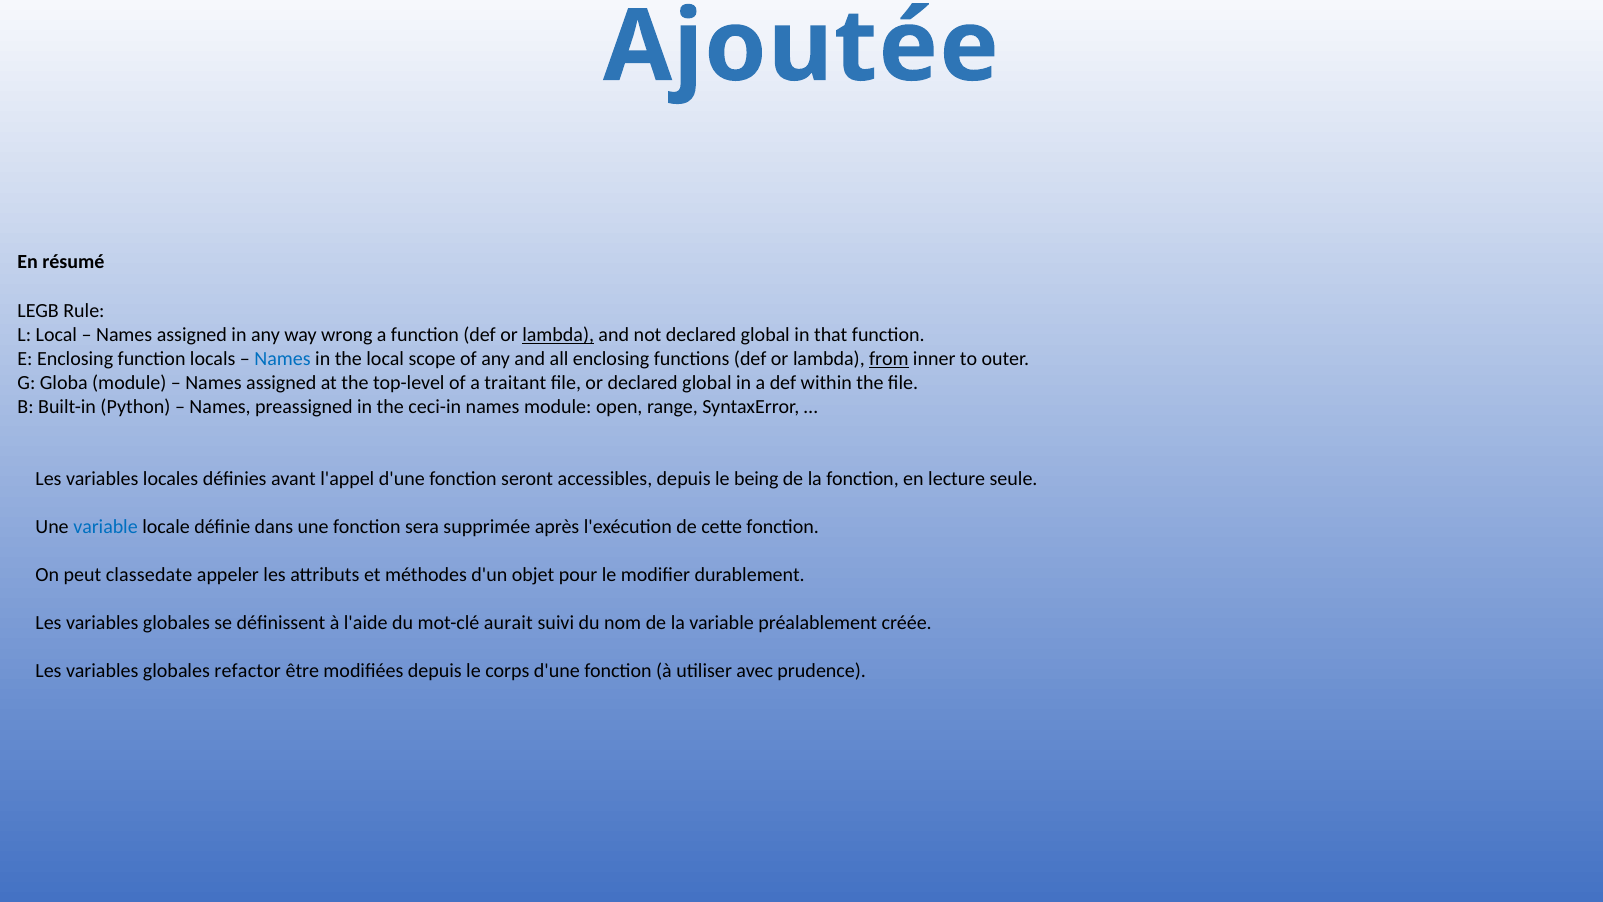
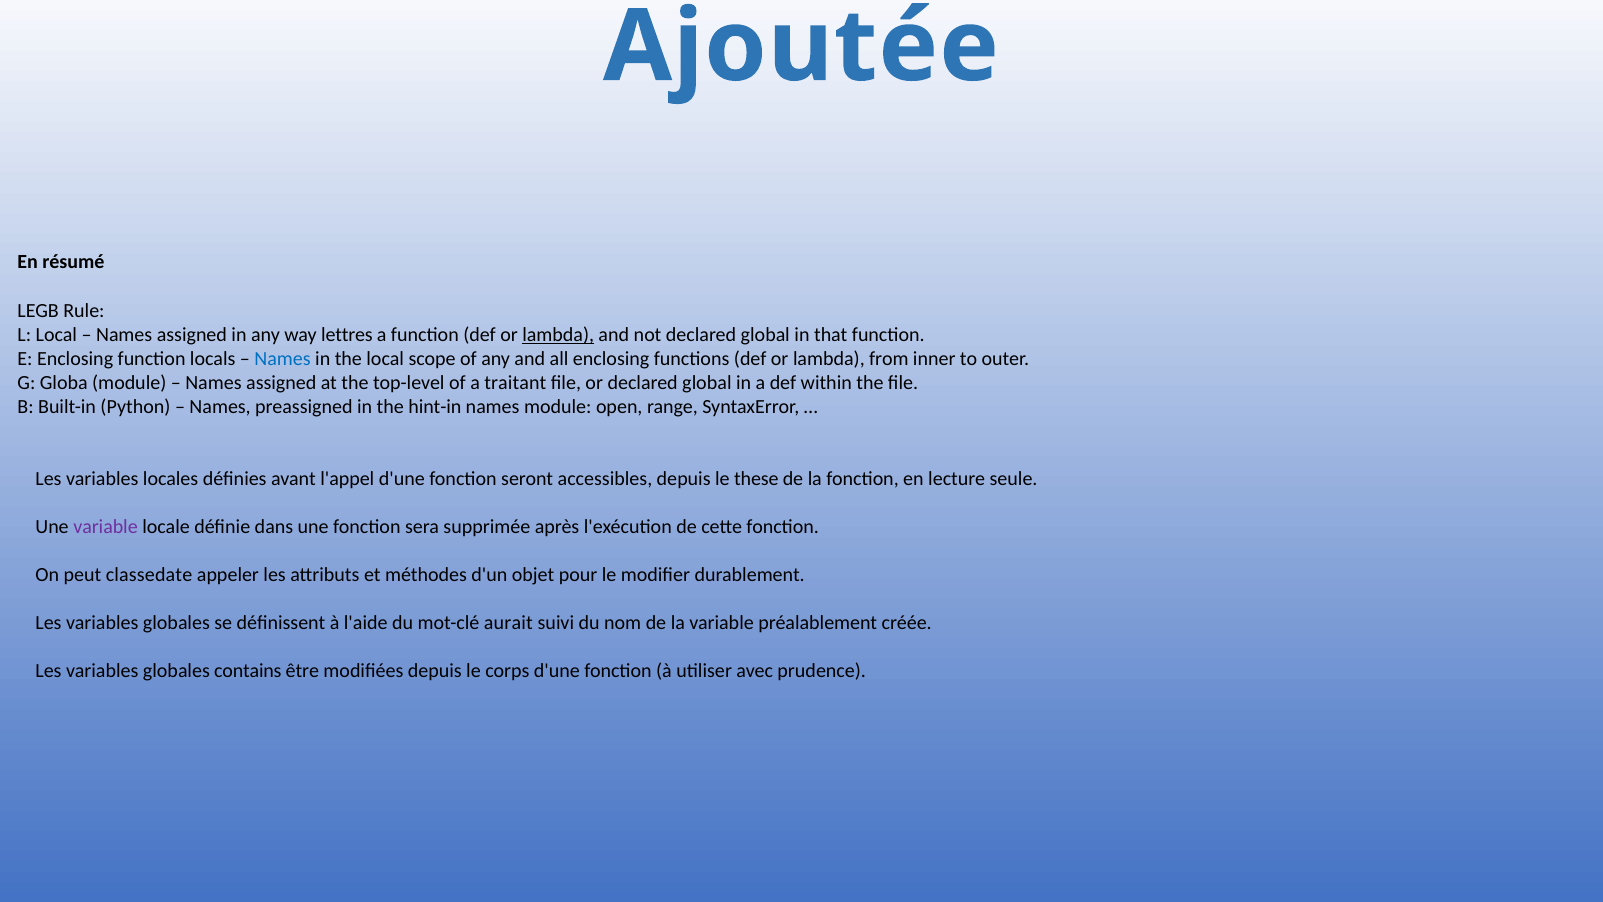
wrong: wrong -> lettres
from underline: present -> none
ceci-in: ceci-in -> hint-in
being: being -> these
variable at (106, 527) colour: blue -> purple
refactor: refactor -> contains
